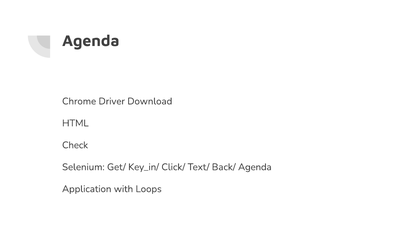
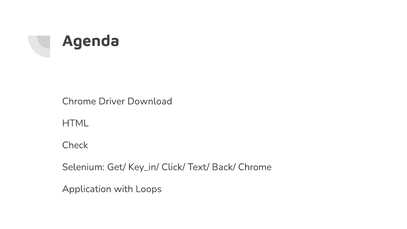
Back/ Agenda: Agenda -> Chrome
